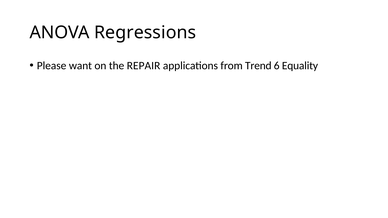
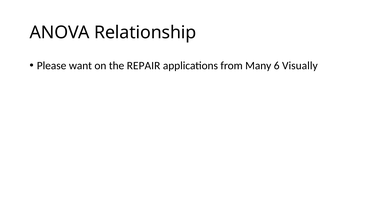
Regressions: Regressions -> Relationship
Trend: Trend -> Many
Equality: Equality -> Visually
